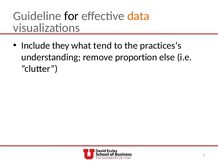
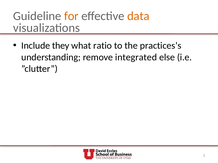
for colour: black -> orange
tend: tend -> ratio
proportion: proportion -> integrated
